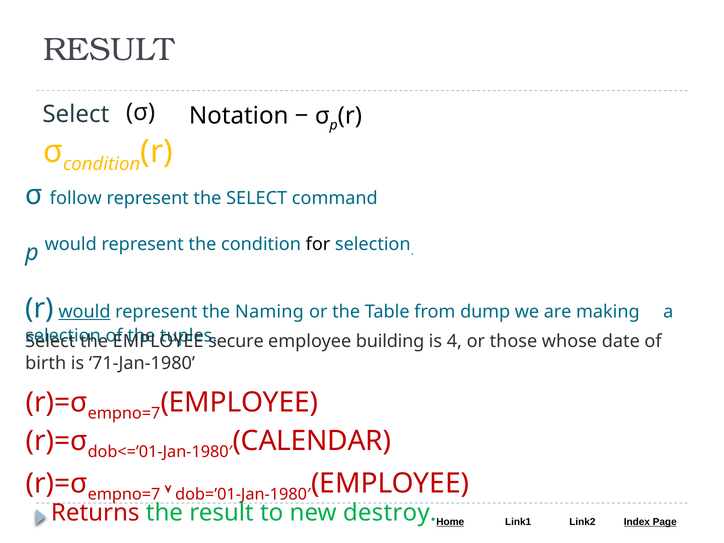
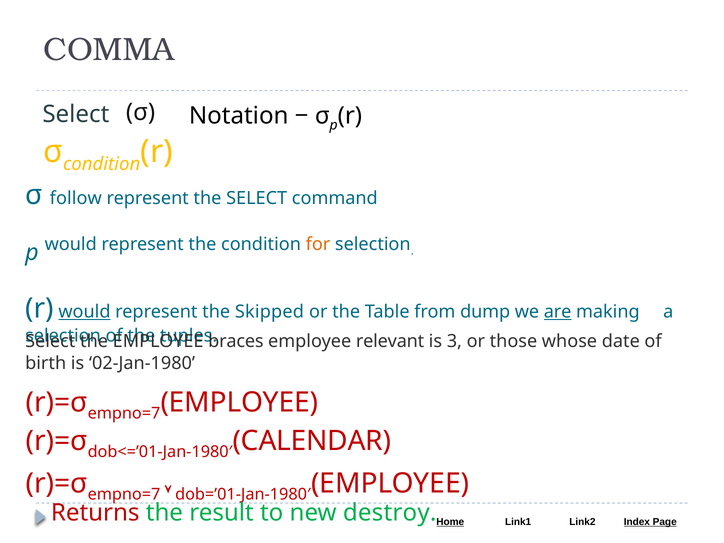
RESULT at (109, 49): RESULT -> COMMA
for colour: black -> orange
Naming: Naming -> Skipped
are underline: none -> present
secure: secure -> braces
building: building -> relevant
4: 4 -> 3
71-Jan-1980: 71-Jan-1980 -> 02-Jan-1980
